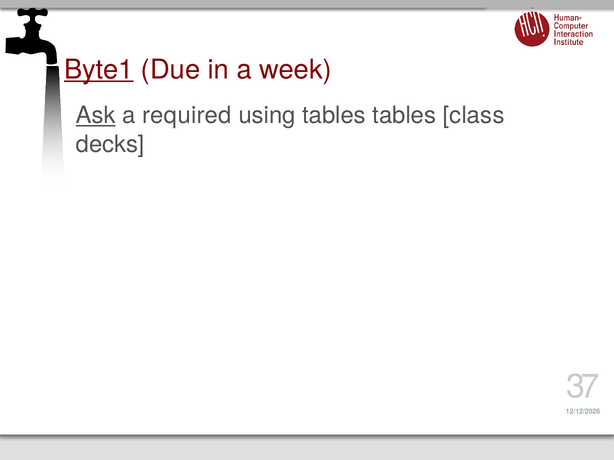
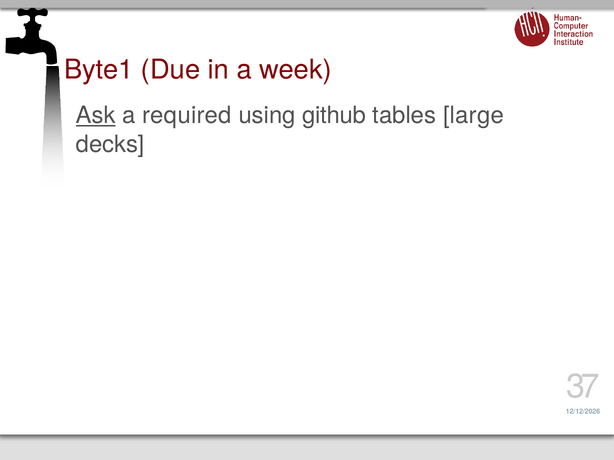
Byte1 underline: present -> none
using tables: tables -> github
class: class -> large
